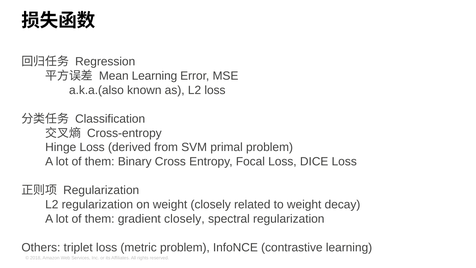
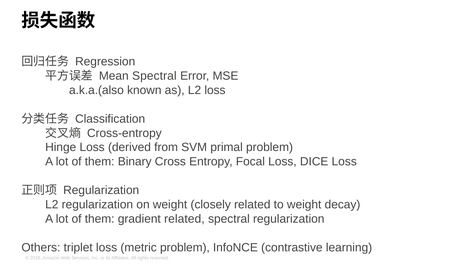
Mean Learning: Learning -> Spectral
gradient closely: closely -> related
